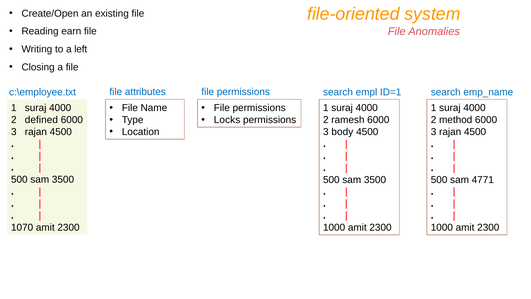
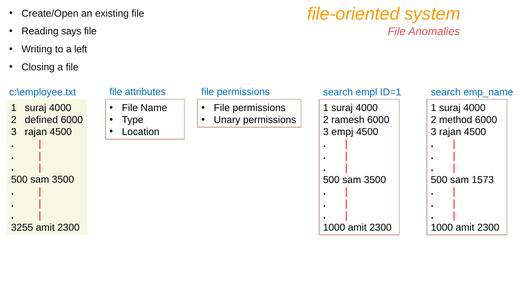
earn: earn -> says
Locks: Locks -> Unary
body: body -> empj
4771: 4771 -> 1573
1070: 1070 -> 3255
